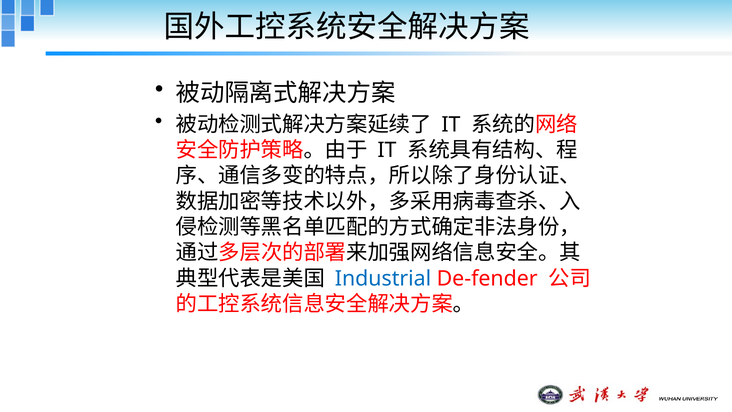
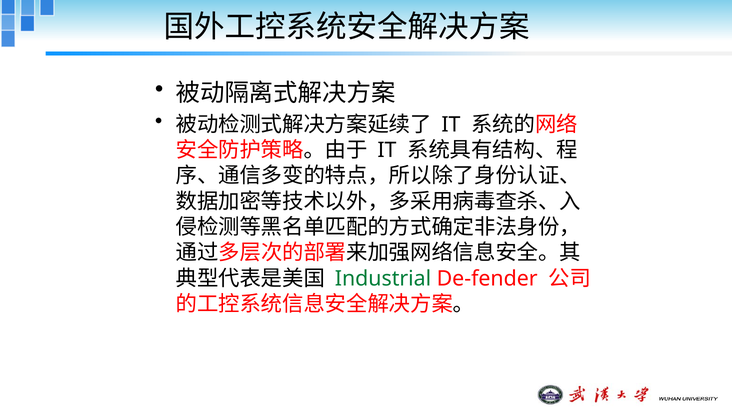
Industrial colour: blue -> green
